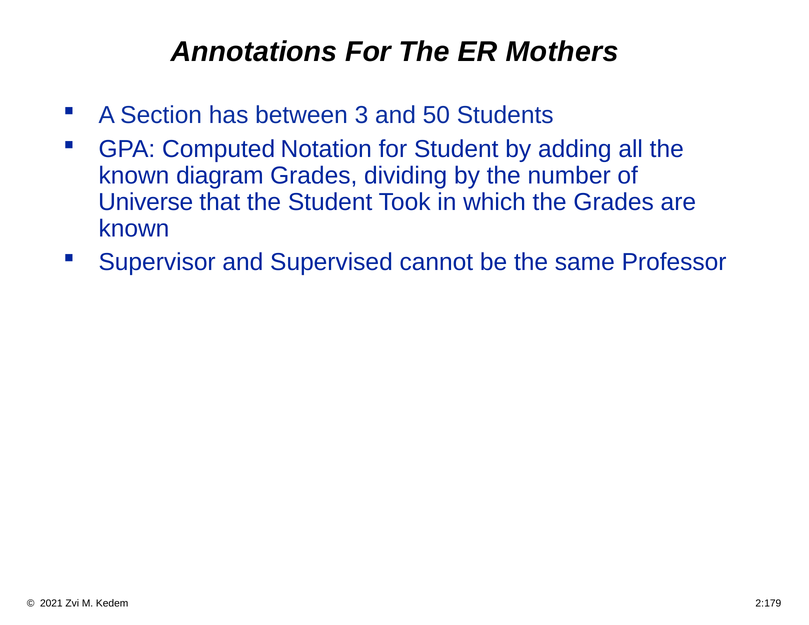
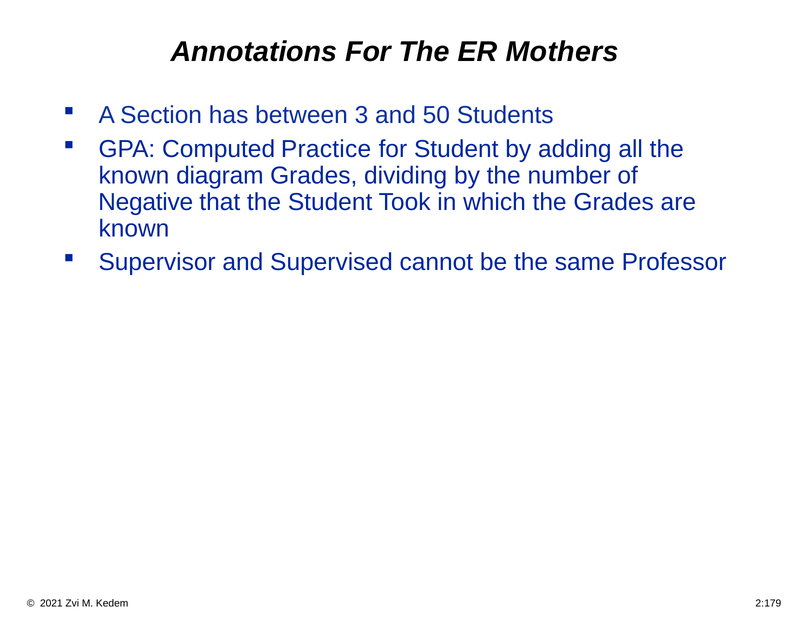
Notation: Notation -> Practice
Universe: Universe -> Negative
